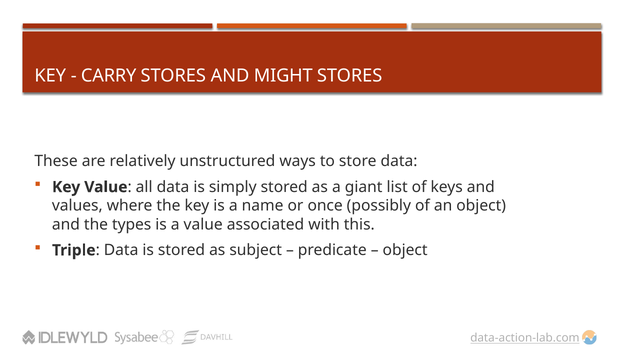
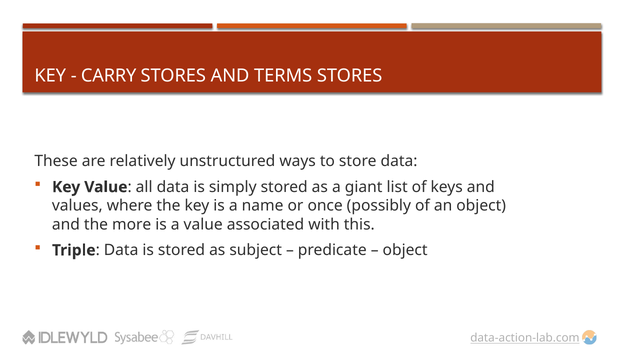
MIGHT: MIGHT -> TERMS
types: types -> more
